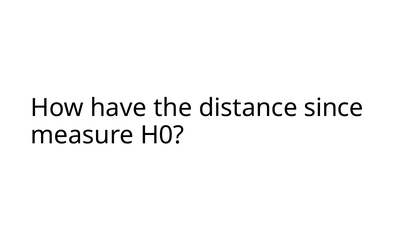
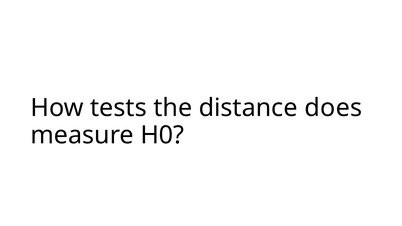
have: have -> tests
since: since -> does
